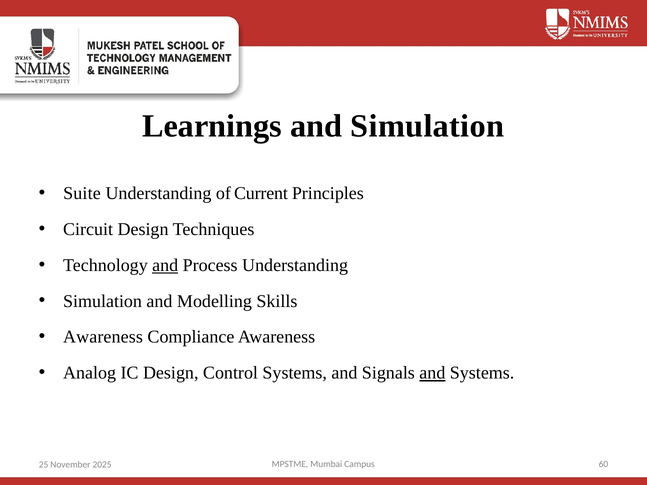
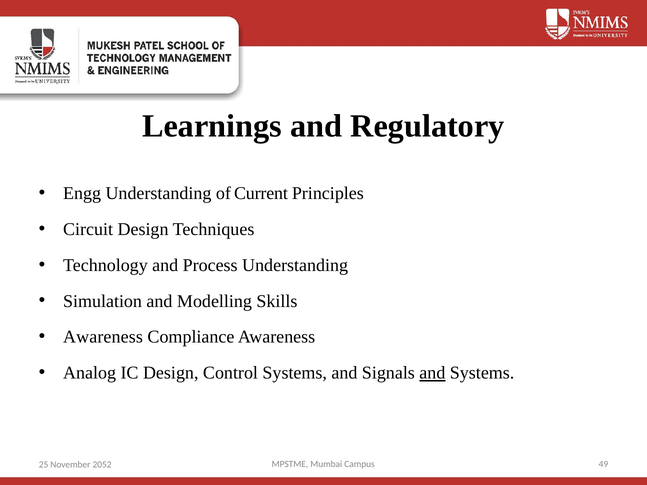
and Simulation: Simulation -> Regulatory
Suite: Suite -> Engg
and at (165, 265) underline: present -> none
2025: 2025 -> 2052
60: 60 -> 49
